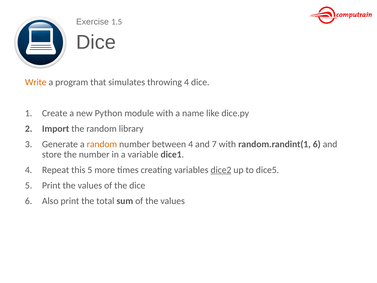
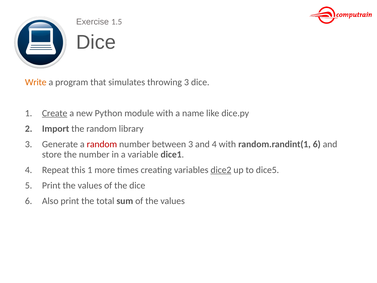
throwing 4: 4 -> 3
Create underline: none -> present
random at (102, 144) colour: orange -> red
between 4: 4 -> 3
and 7: 7 -> 4
this 5: 5 -> 1
